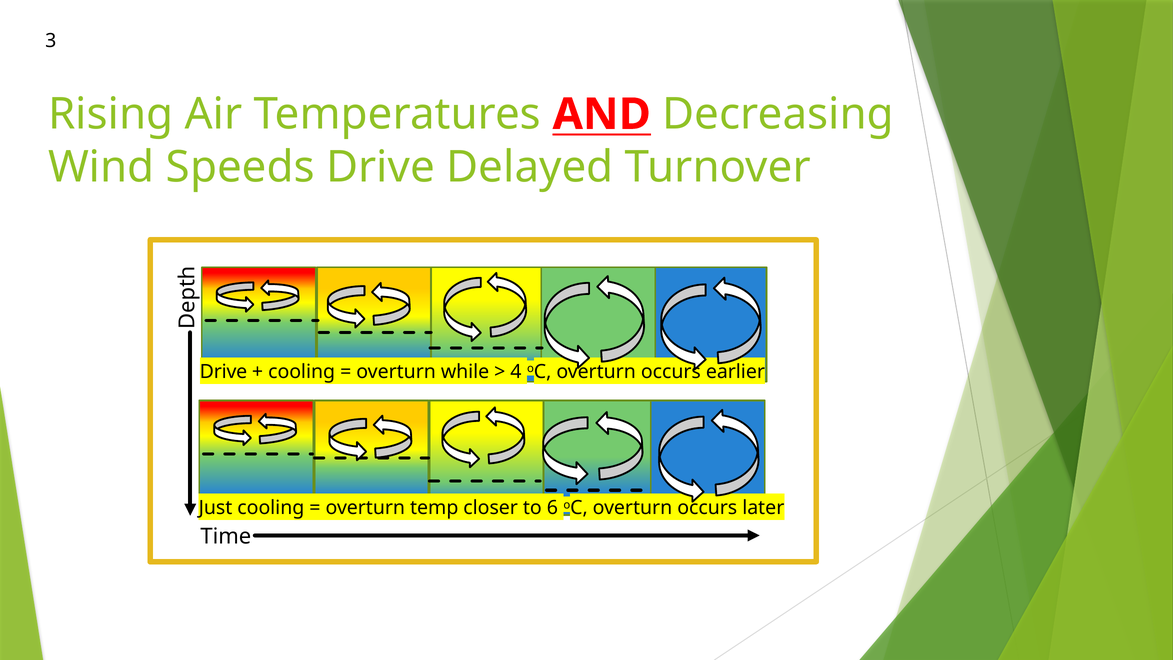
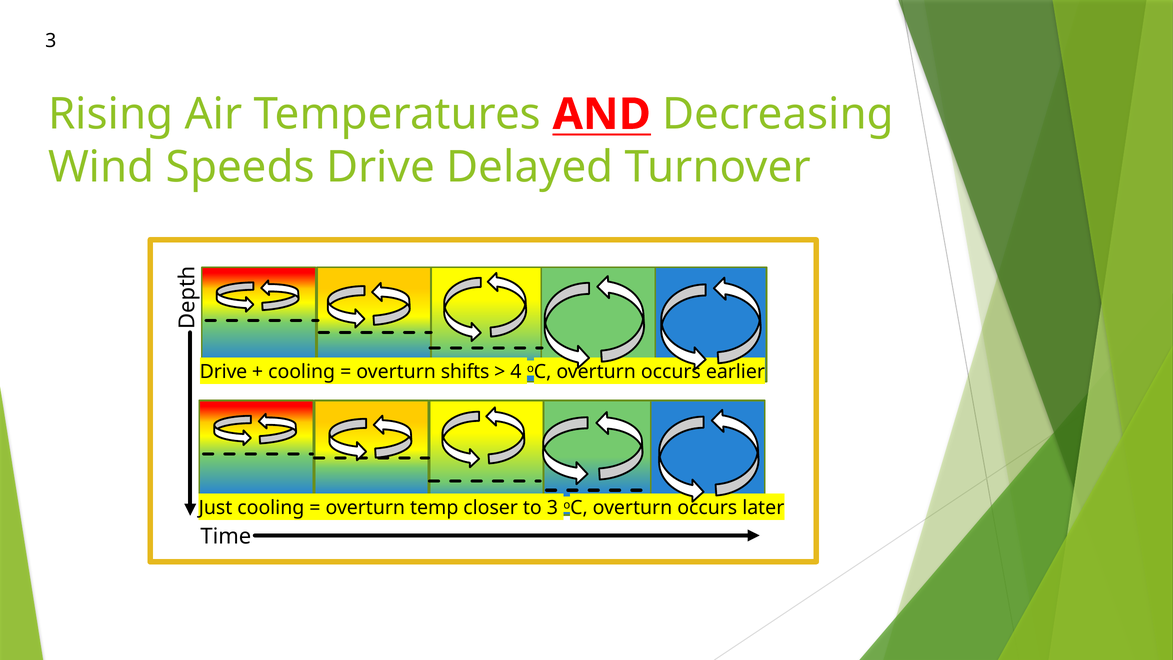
while: while -> shifts
to 6: 6 -> 3
